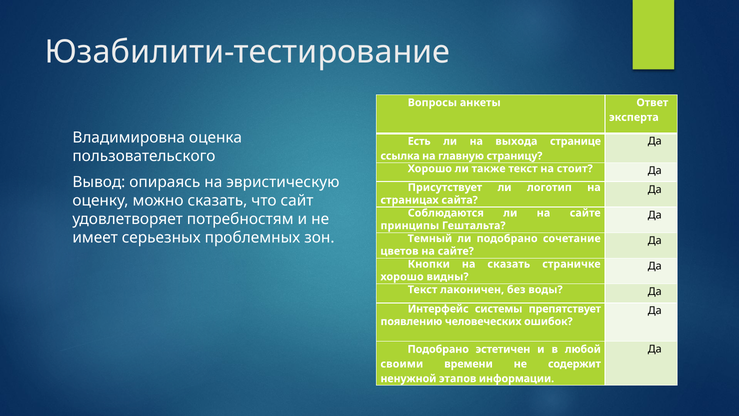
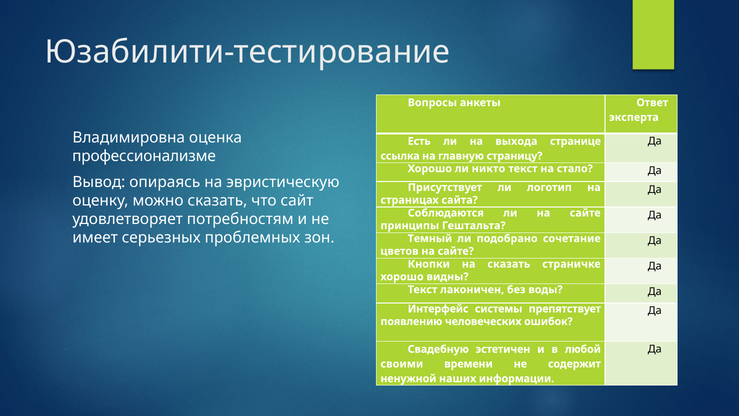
пользовательского: пользовательского -> профессионализме
также: также -> никто
стоит: стоит -> стало
Подобрано at (438, 349): Подобрано -> Свадебную
этапов: этапов -> наших
